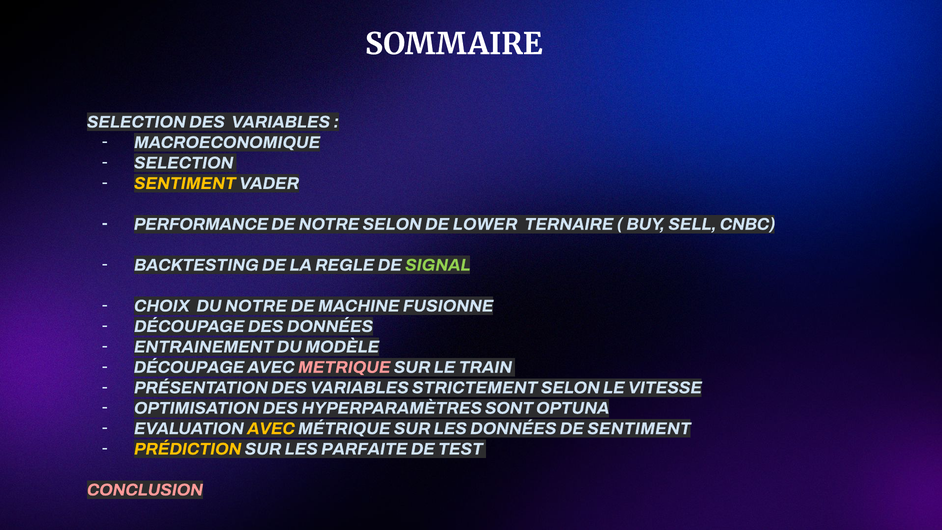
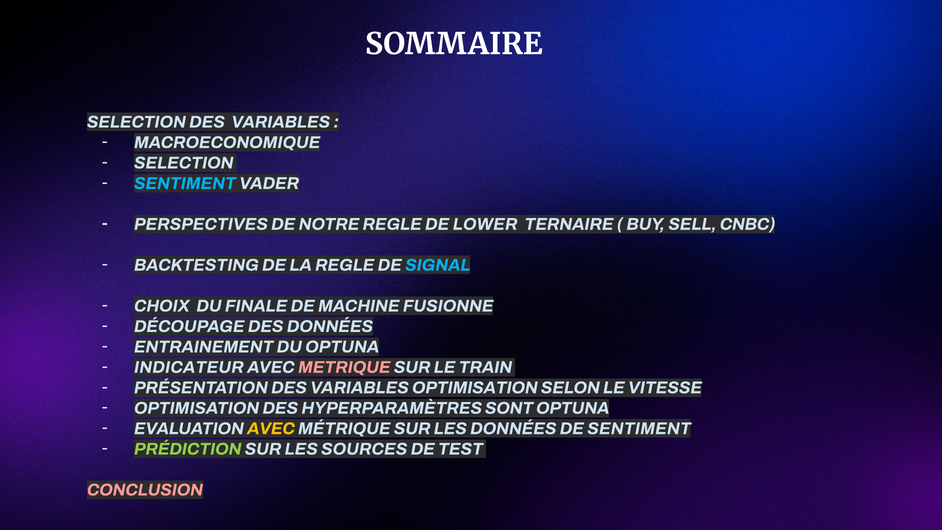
SENTIMENT at (185, 183) colour: yellow -> light blue
PERFORMANCE: PERFORMANCE -> PERSPECTIVES
NOTRE SELON: SELON -> REGLE
SIGNAL colour: light green -> light blue
DU NOTRE: NOTRE -> FINALE
DU MODÈLE: MODÈLE -> OPTUNA
DÉCOUPAGE at (189, 367): DÉCOUPAGE -> INDICATEUR
VARIABLES STRICTEMENT: STRICTEMENT -> OPTIMISATION
PRÉDICTION colour: yellow -> light green
PARFAITE: PARFAITE -> SOURCES
